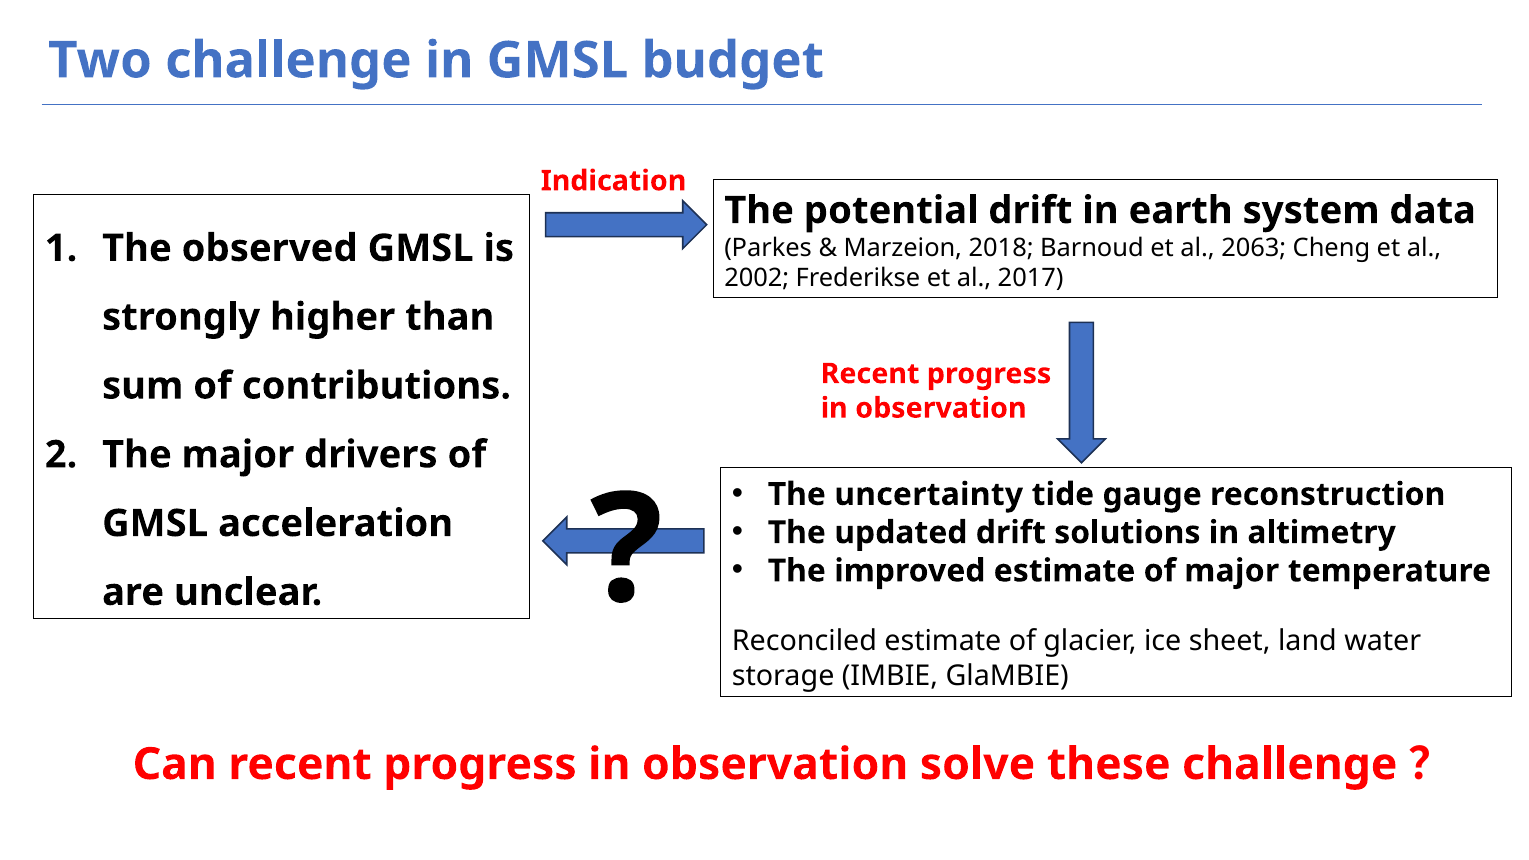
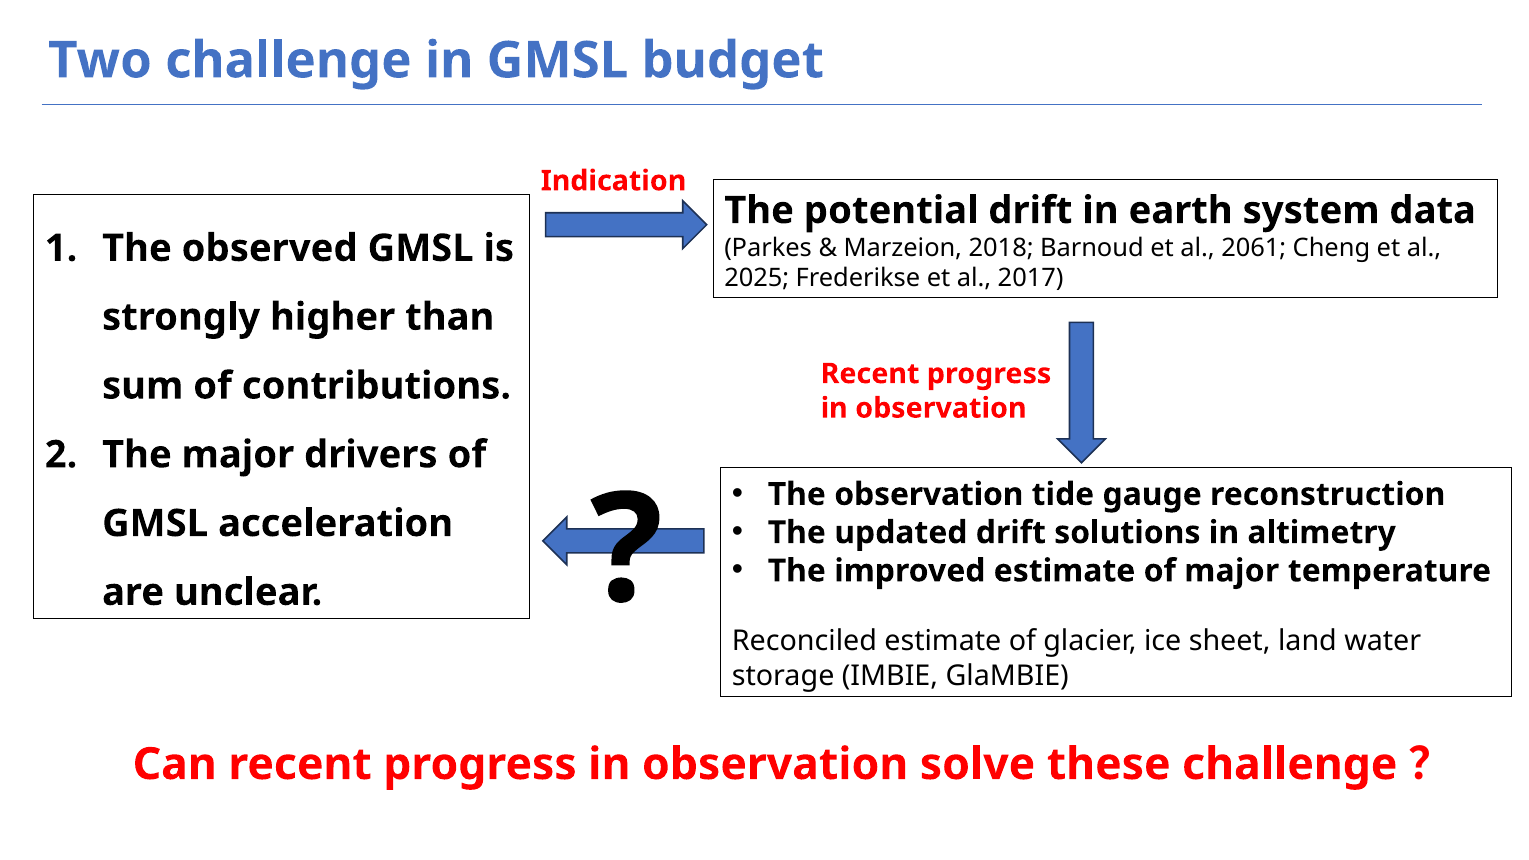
2063: 2063 -> 2061
2002: 2002 -> 2025
The uncertainty: uncertainty -> observation
